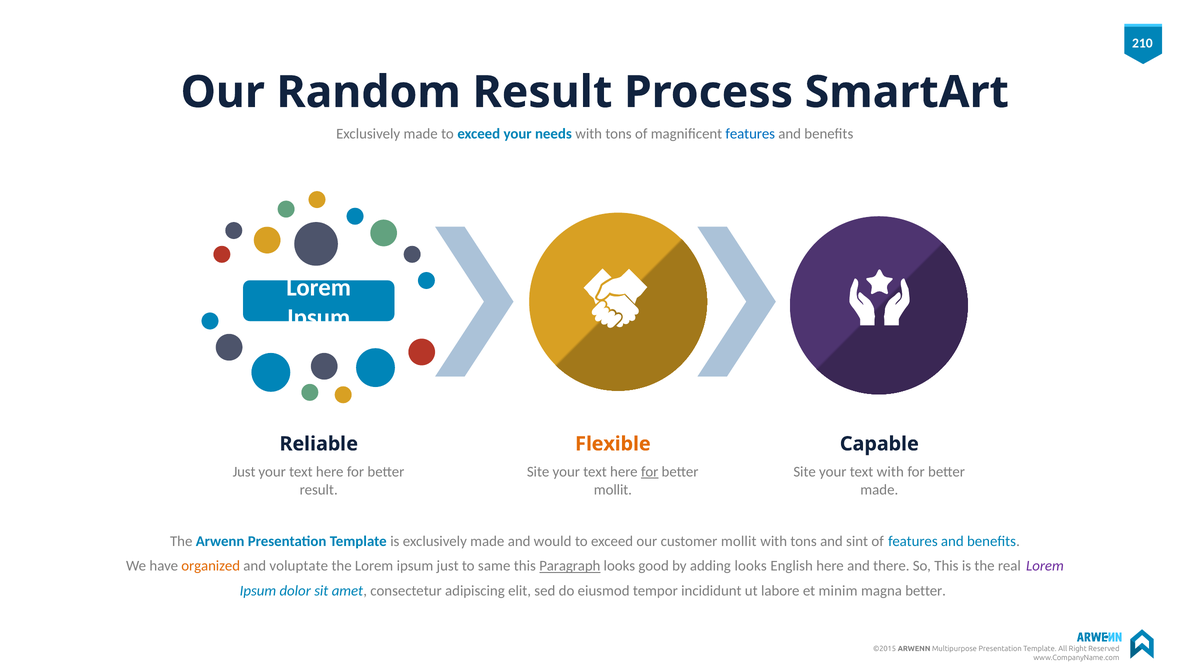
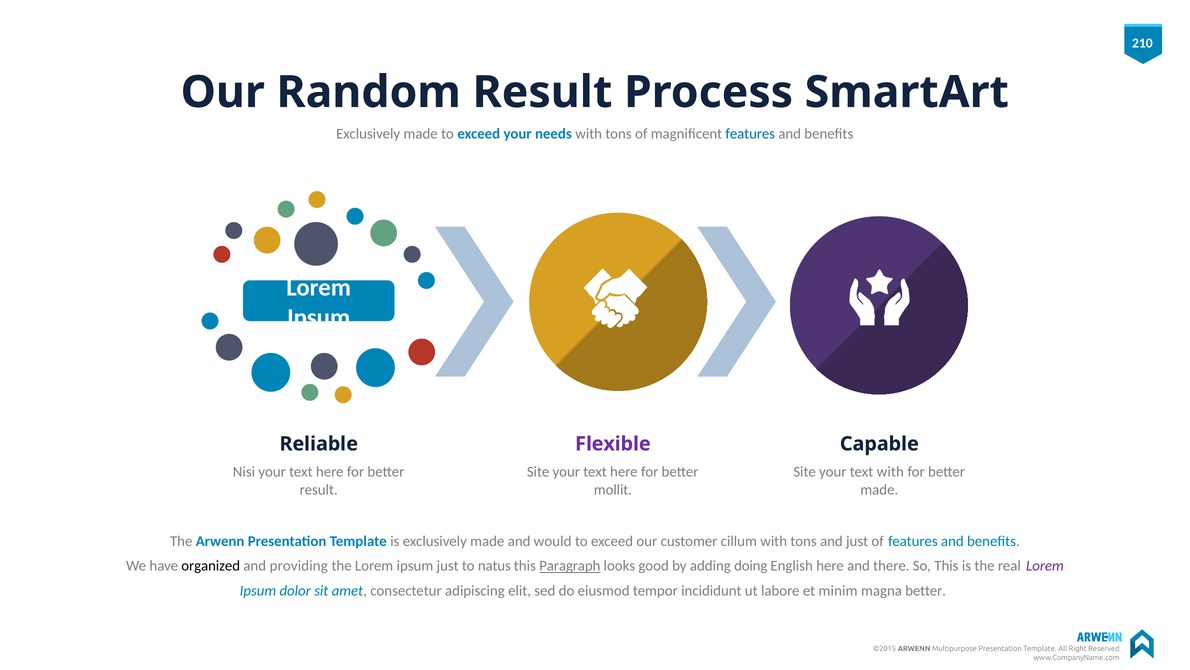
Flexible colour: orange -> purple
Just at (244, 471): Just -> Nisi
for at (650, 471) underline: present -> none
customer mollit: mollit -> cillum
and sint: sint -> just
organized colour: orange -> black
voluptate: voluptate -> providing
same: same -> natus
adding looks: looks -> doing
